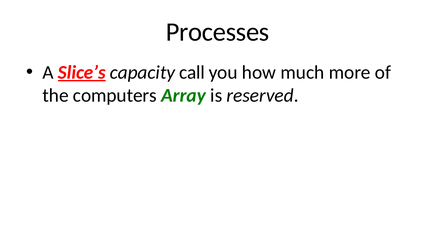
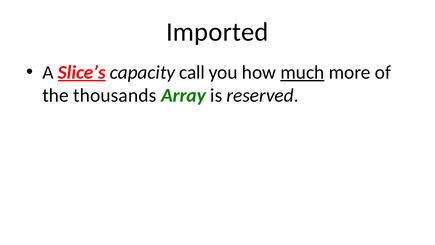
Processes: Processes -> Imported
much underline: none -> present
computers: computers -> thousands
